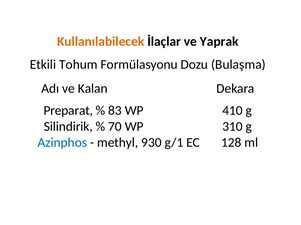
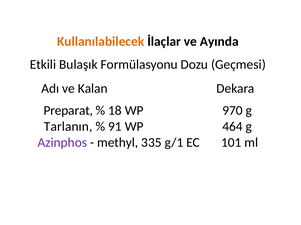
Yaprak: Yaprak -> Ayında
Tohum: Tohum -> Bulaşık
Bulaşma: Bulaşma -> Geçmesi
83: 83 -> 18
410: 410 -> 970
Silindirik: Silindirik -> Tarlanın
70: 70 -> 91
310: 310 -> 464
Azinphos colour: blue -> purple
930: 930 -> 335
128: 128 -> 101
